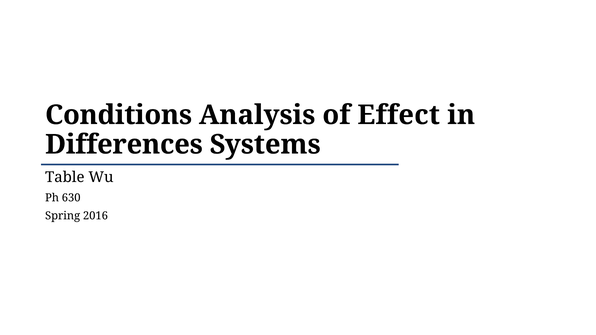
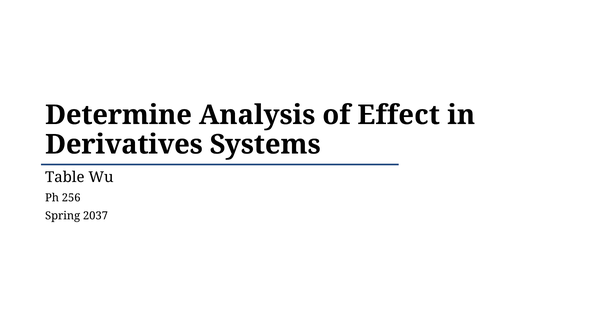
Conditions: Conditions -> Determine
Differences: Differences -> Derivatives
630: 630 -> 256
2016: 2016 -> 2037
